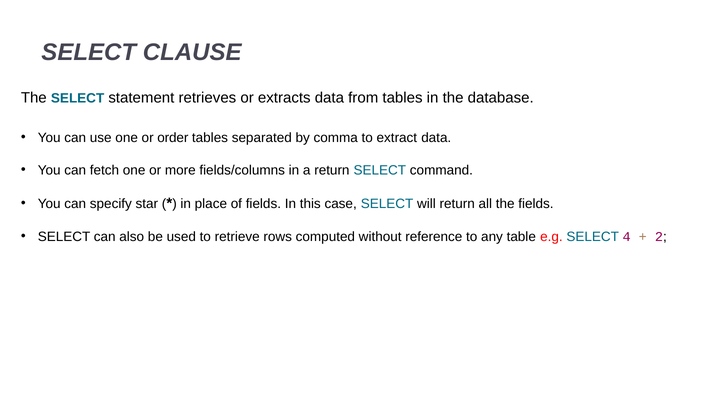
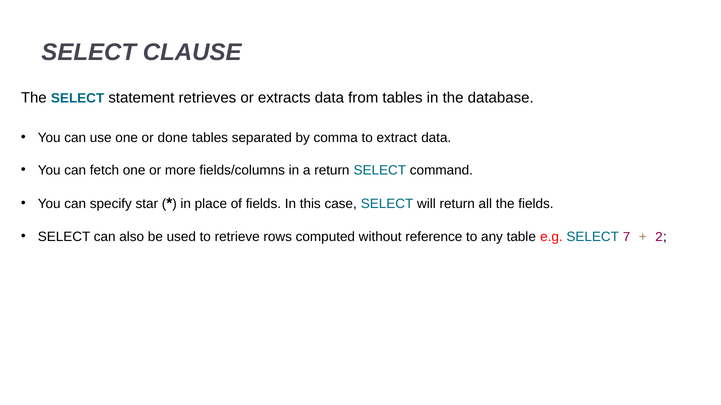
order: order -> done
4: 4 -> 7
